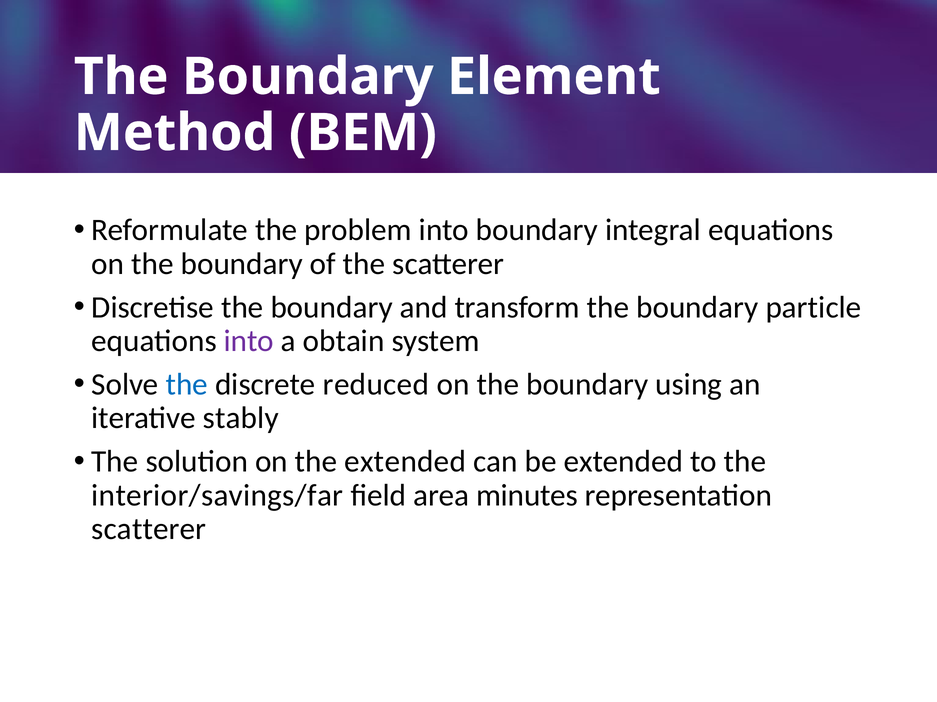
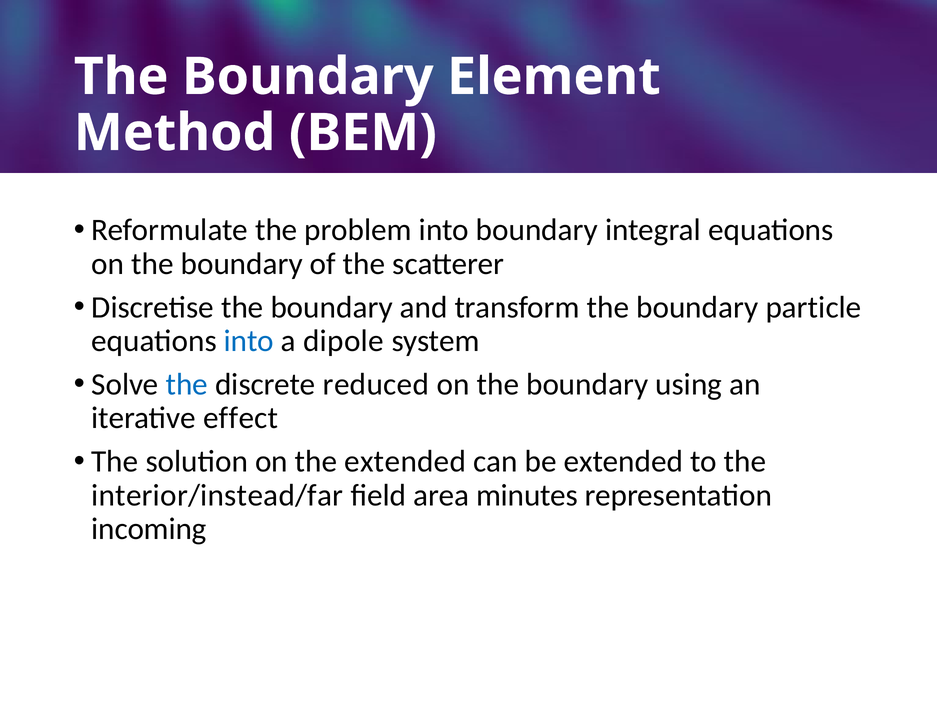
into at (249, 341) colour: purple -> blue
obtain: obtain -> dipole
stably: stably -> effect
interior/savings/far: interior/savings/far -> interior/instead/far
scatterer at (149, 529): scatterer -> incoming
